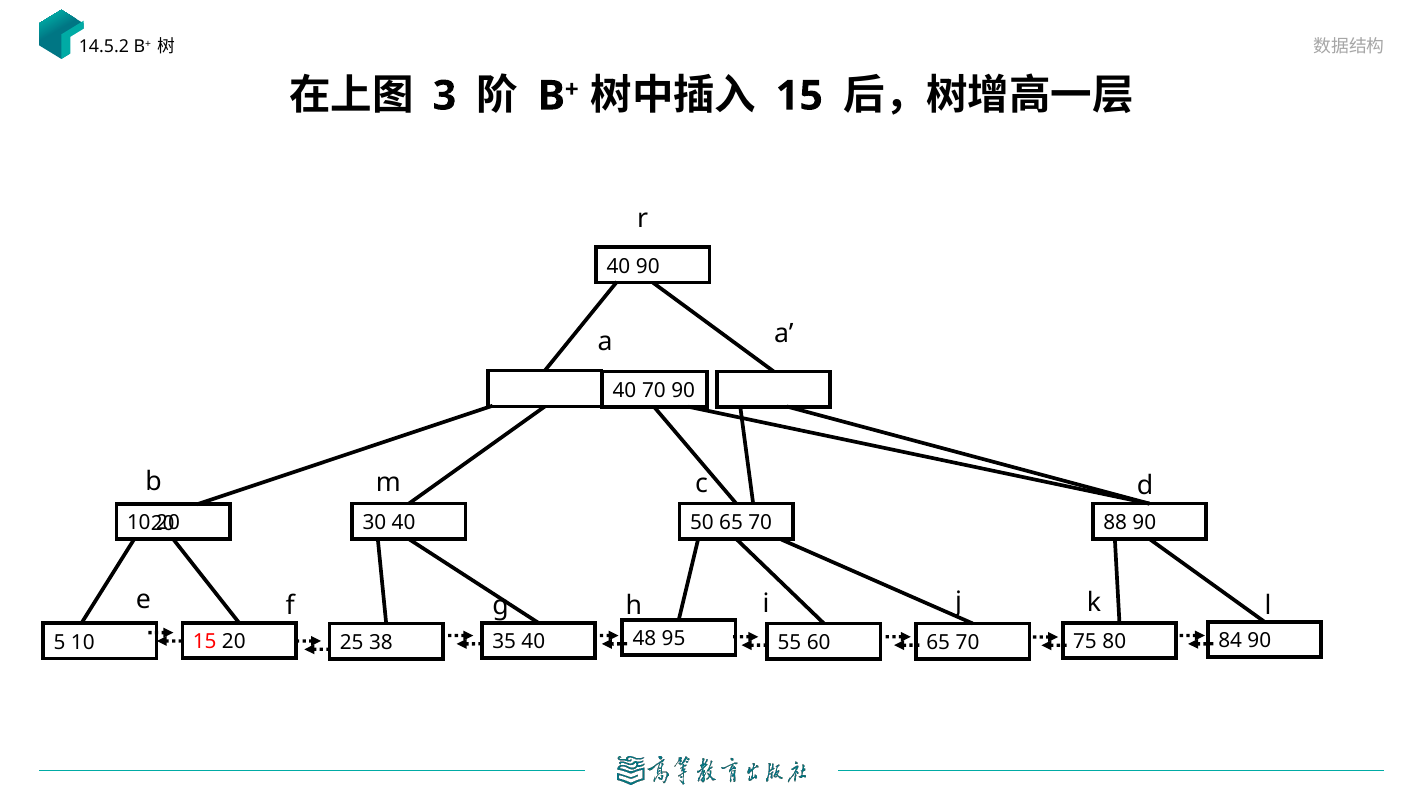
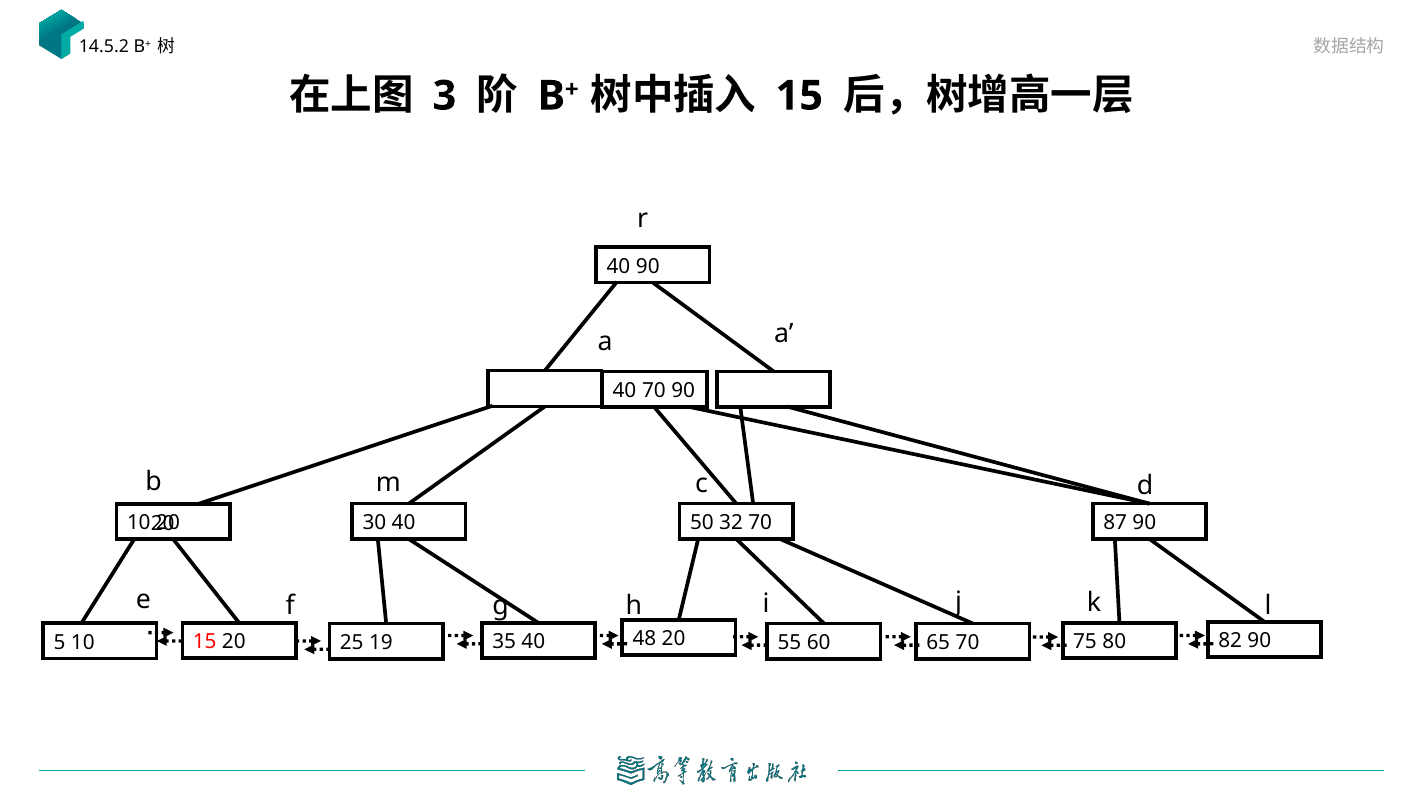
50 65: 65 -> 32
88: 88 -> 87
48 95: 95 -> 20
84: 84 -> 82
38: 38 -> 19
